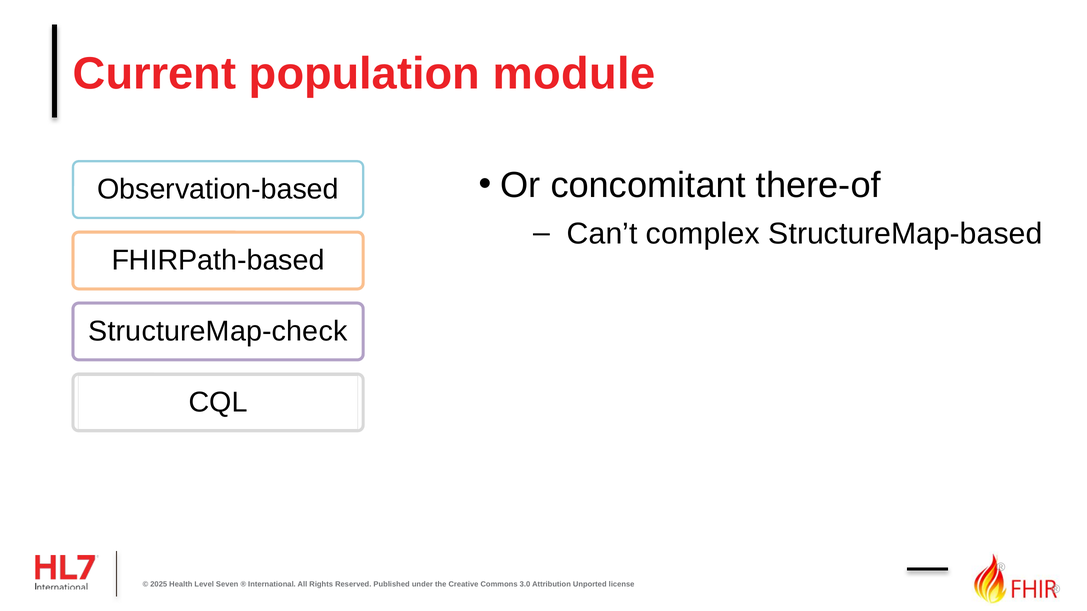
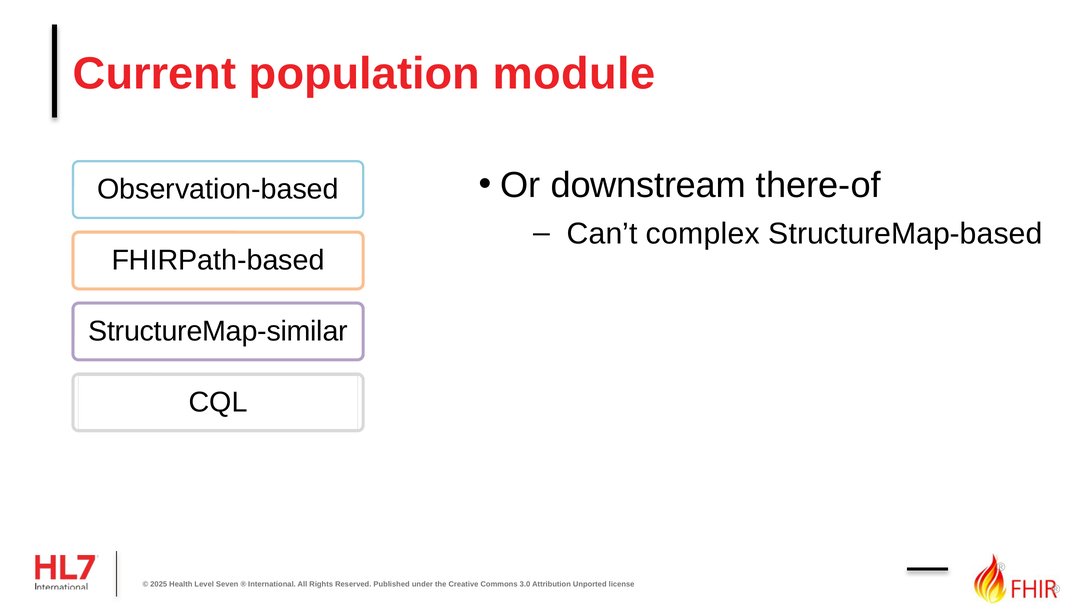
concomitant: concomitant -> downstream
StructureMap-check: StructureMap-check -> StructureMap-similar
